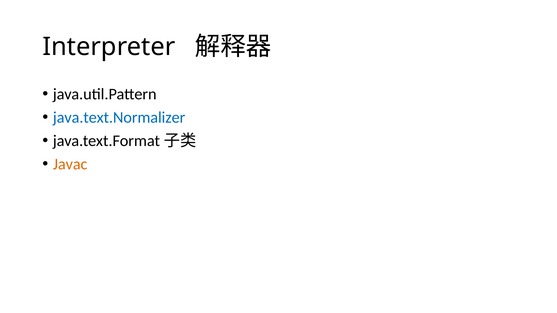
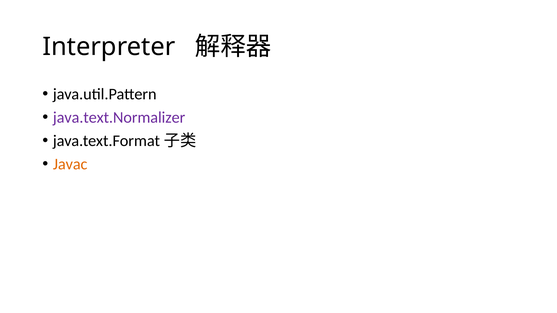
java.text.Normalizer colour: blue -> purple
